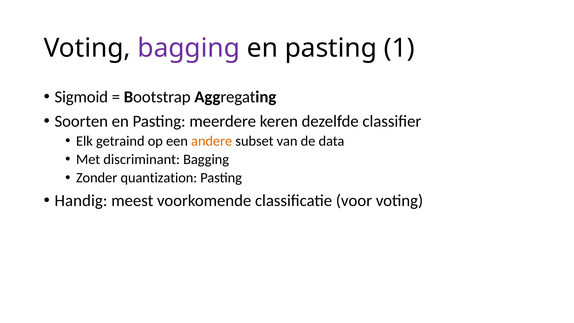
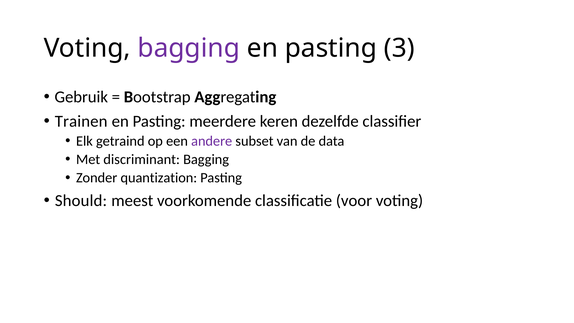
1: 1 -> 3
Sigmoid: Sigmoid -> Gebruik
Soorten: Soorten -> Trainen
andere colour: orange -> purple
Handig: Handig -> Should
